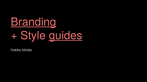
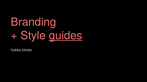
Branding underline: present -> none
